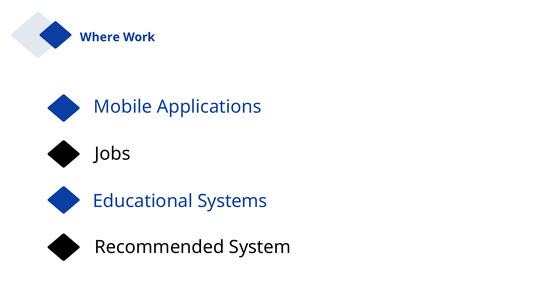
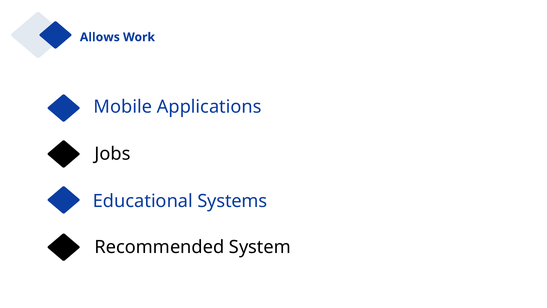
Where: Where -> Allows
